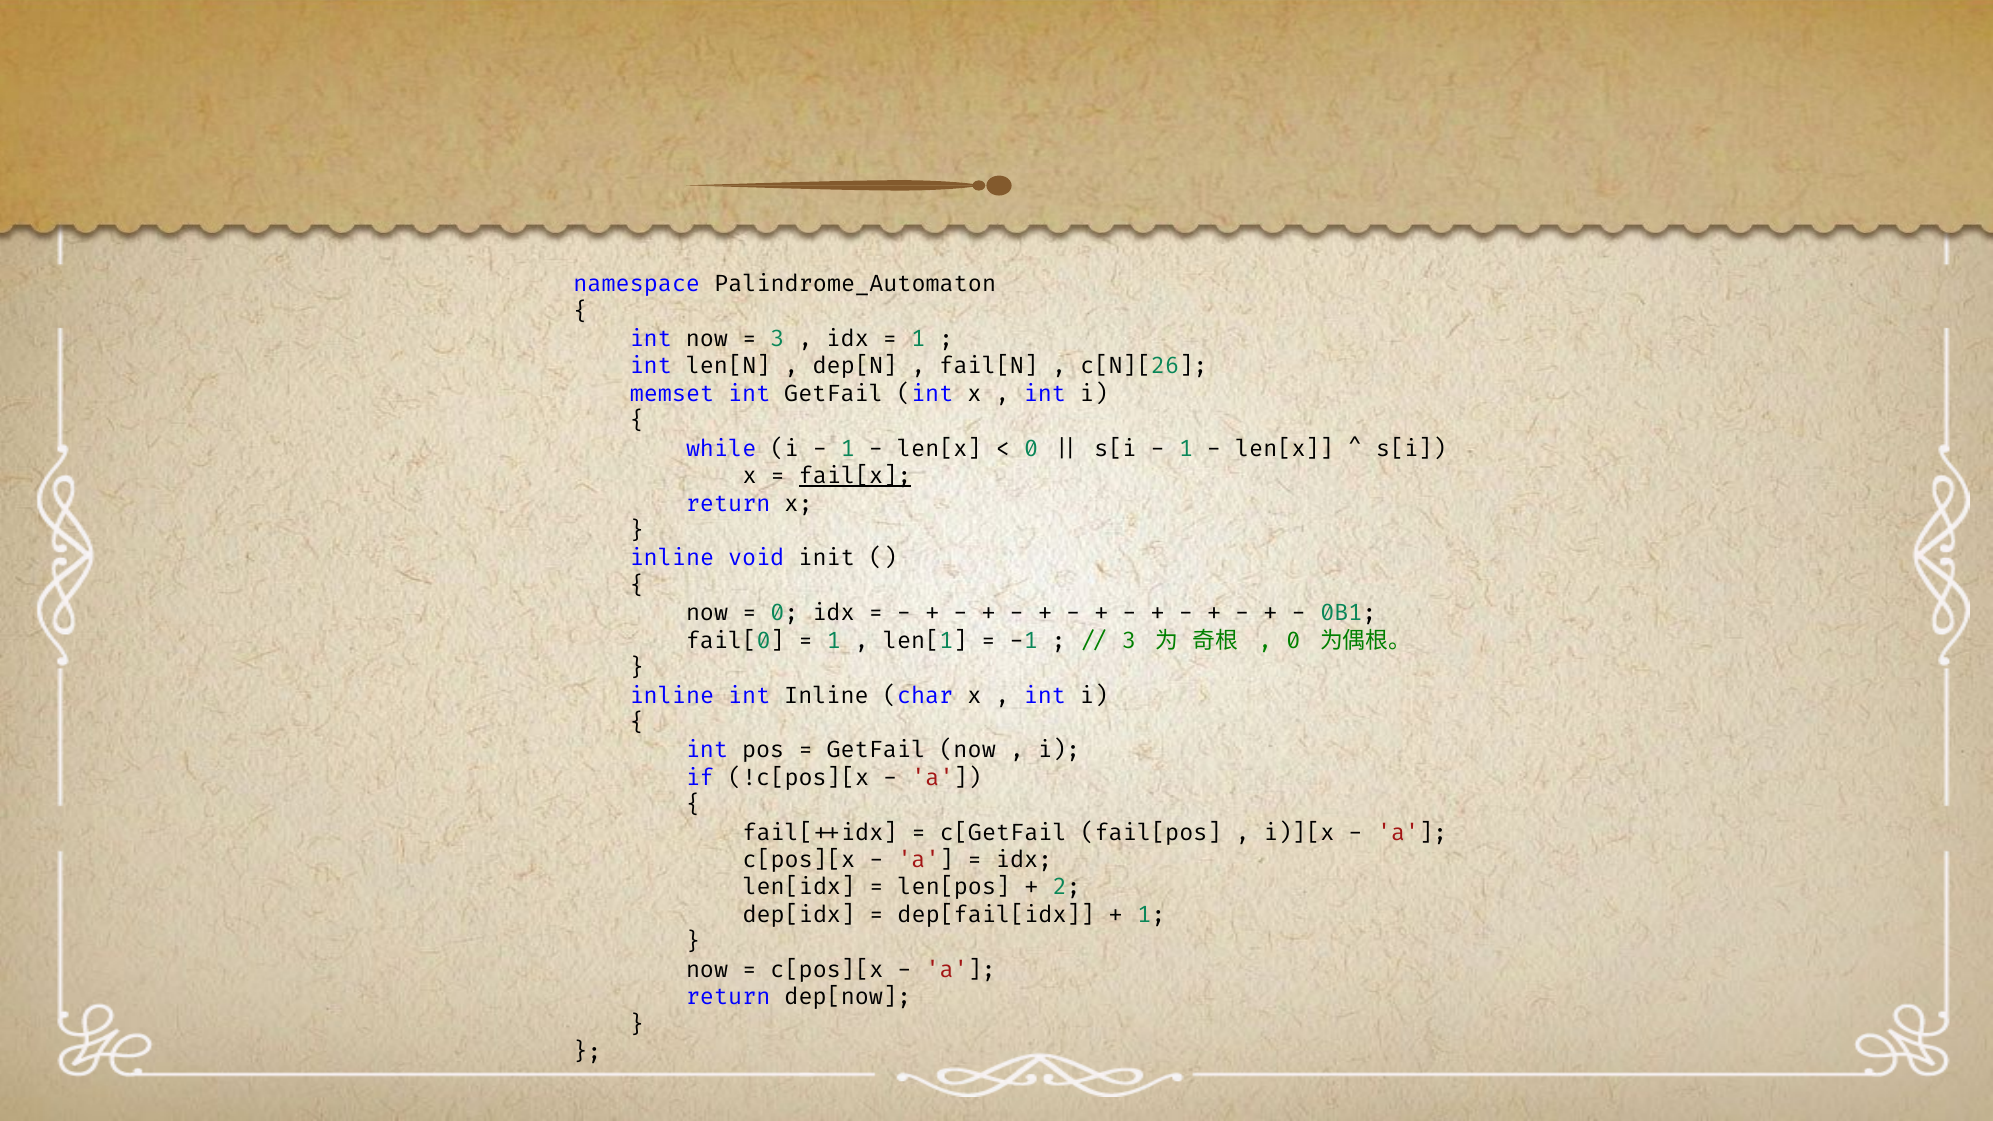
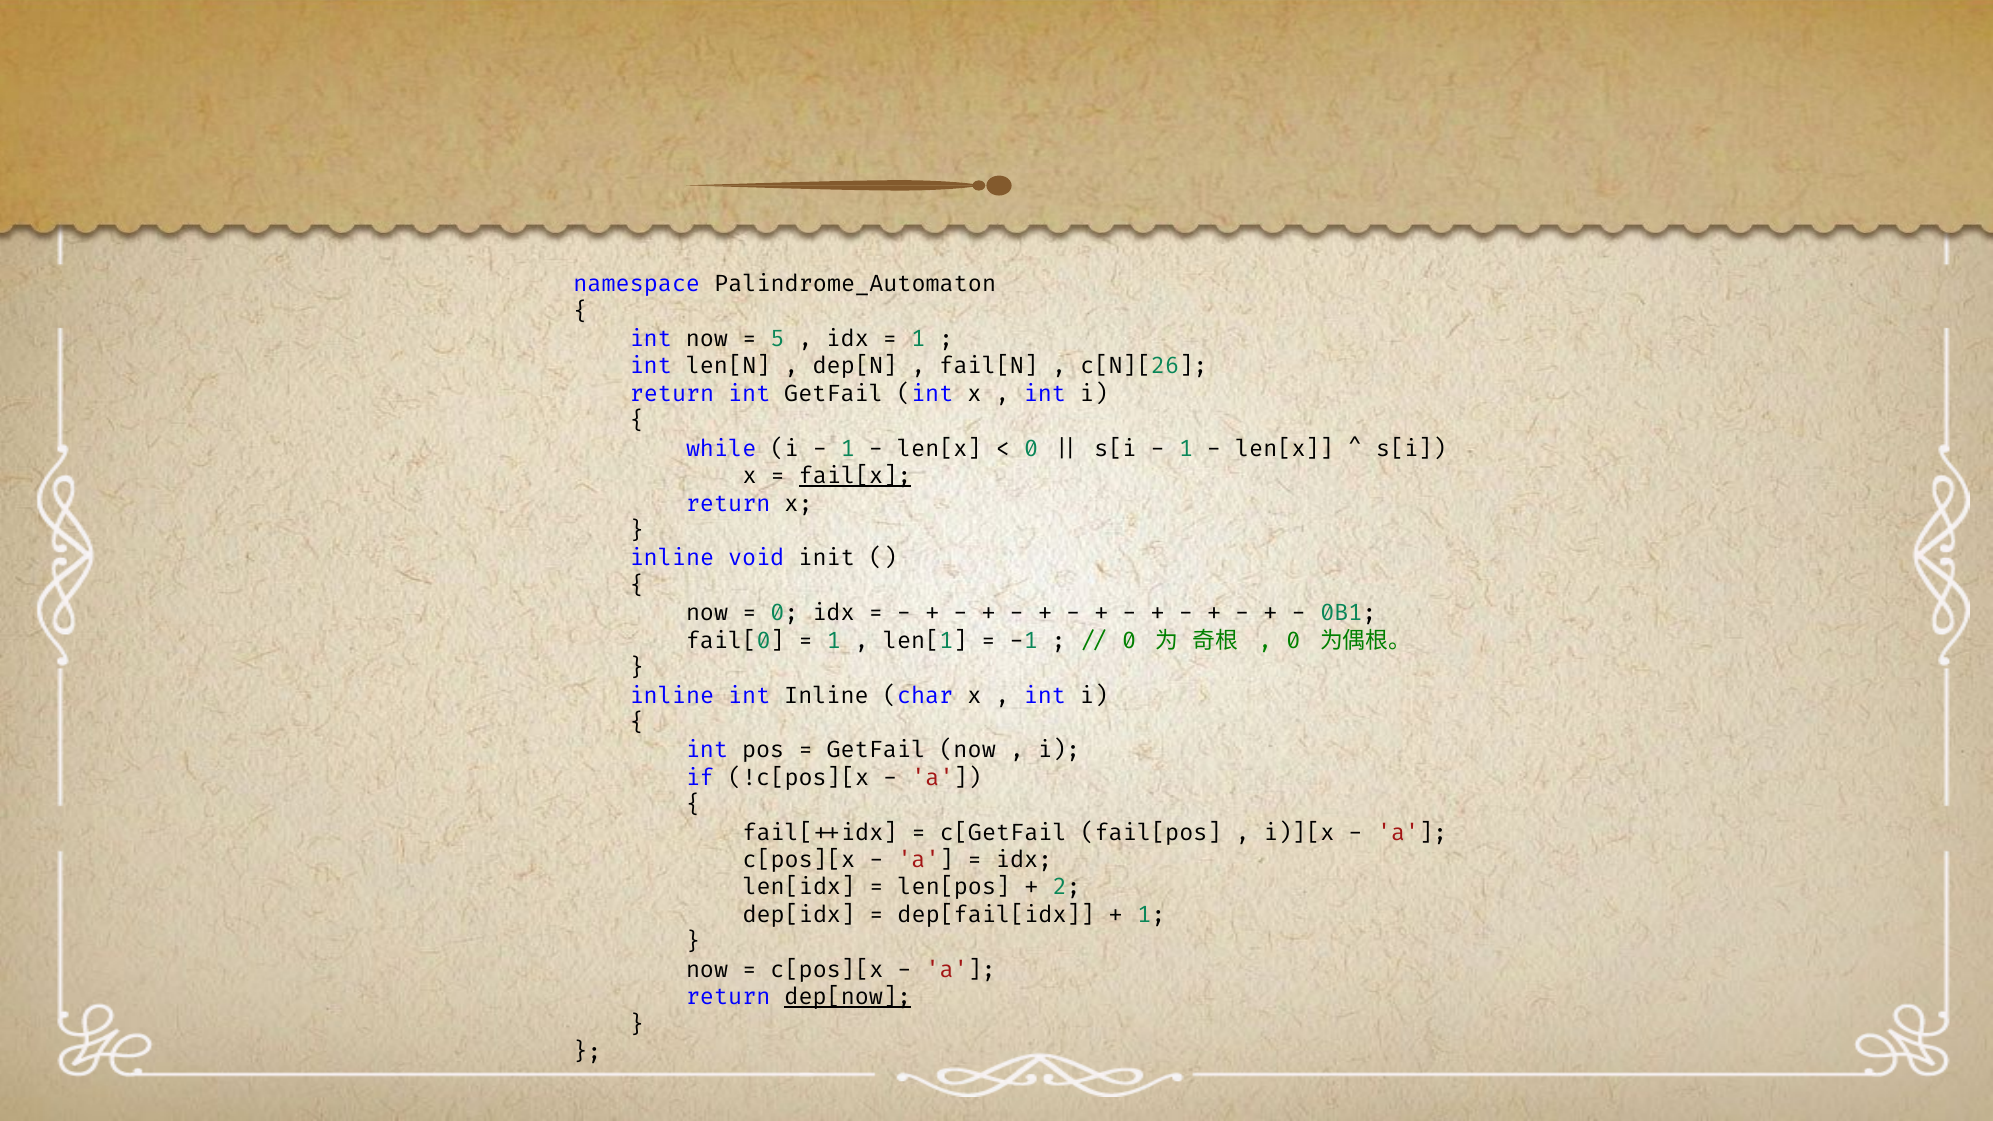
3 at (778, 339): 3 -> 5
memset at (672, 394): memset -> return
3 at (1129, 641): 3 -> 0
dep[now underline: none -> present
